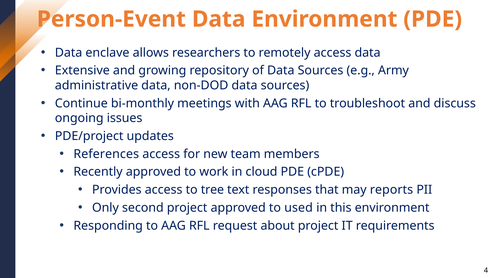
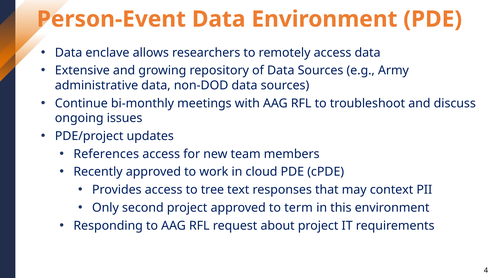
reports: reports -> context
used: used -> term
